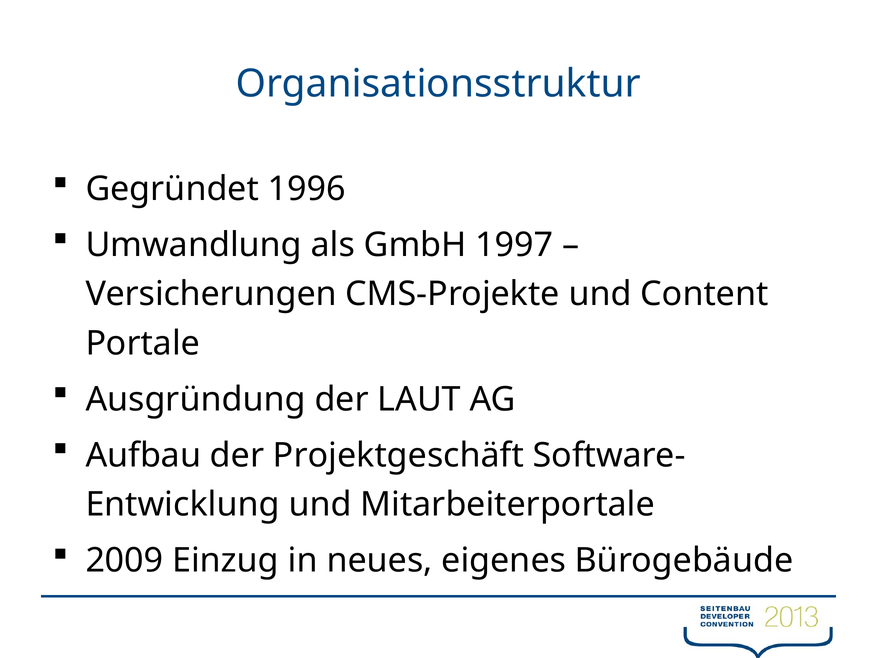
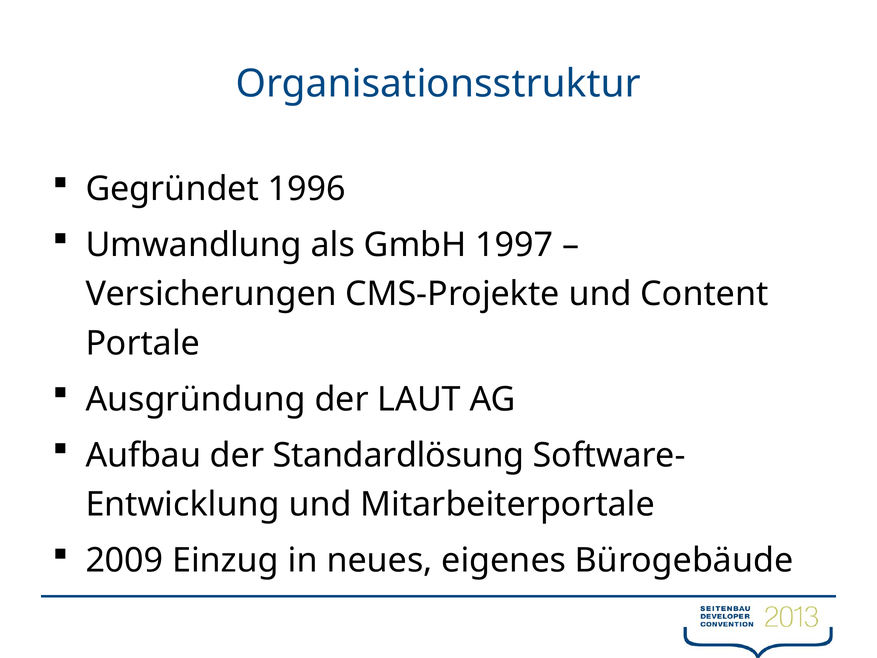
Projektgeschäft: Projektgeschäft -> Standardlösung
